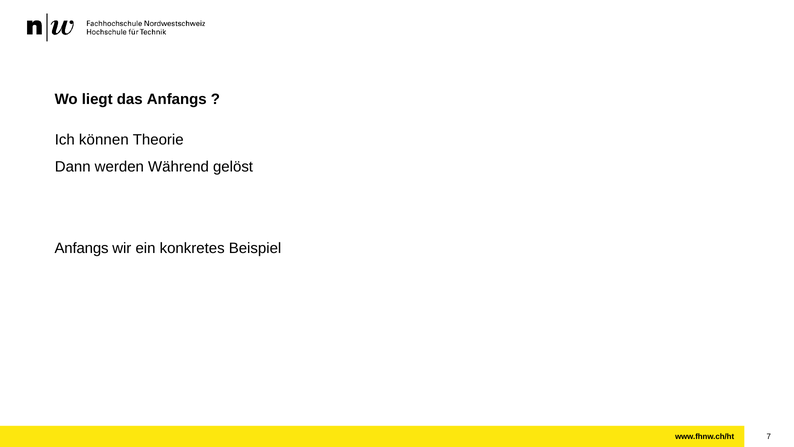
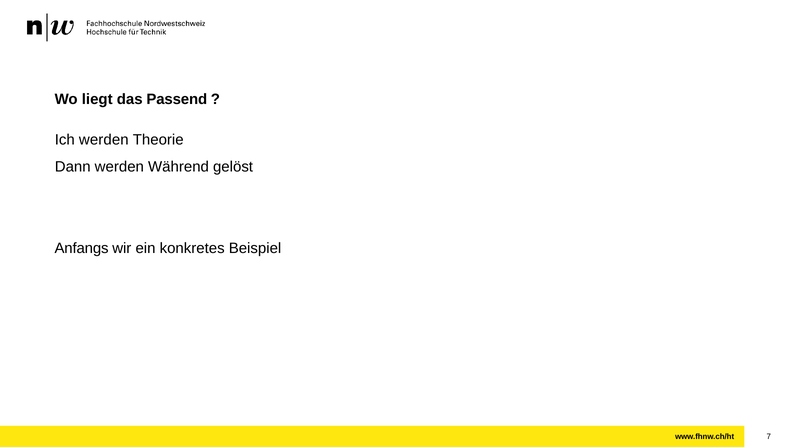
das Anfangs: Anfangs -> Passend
Ich können: können -> werden
